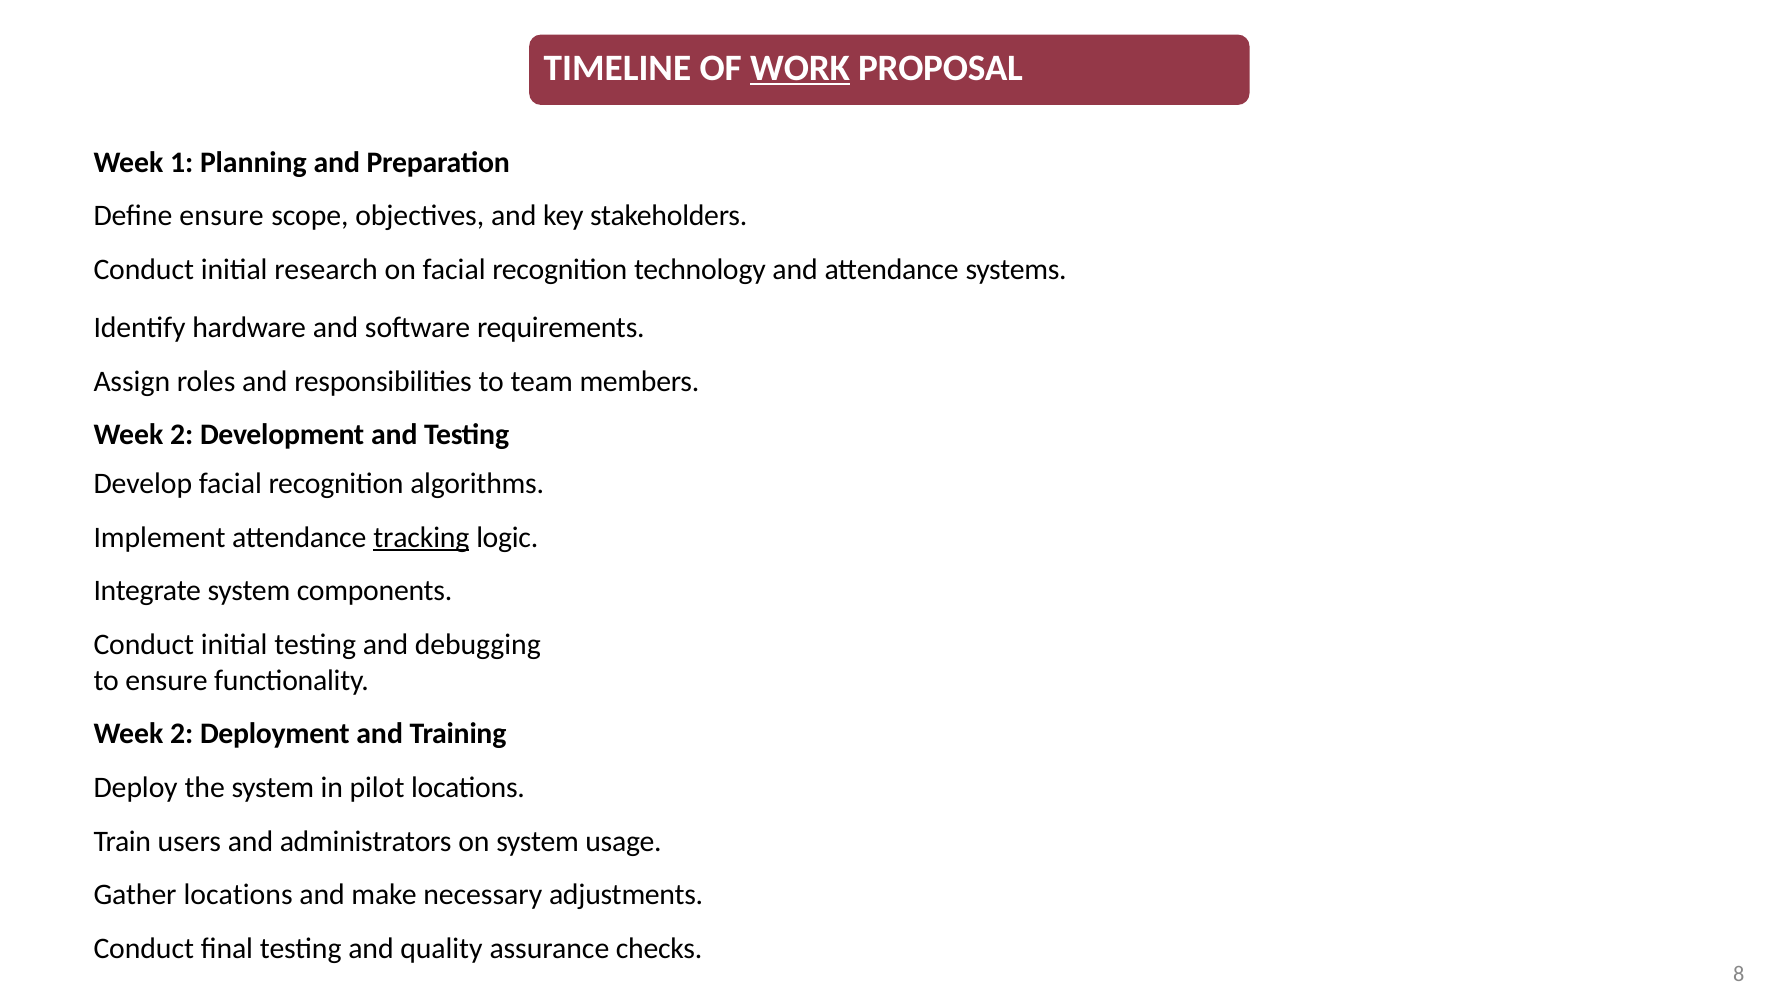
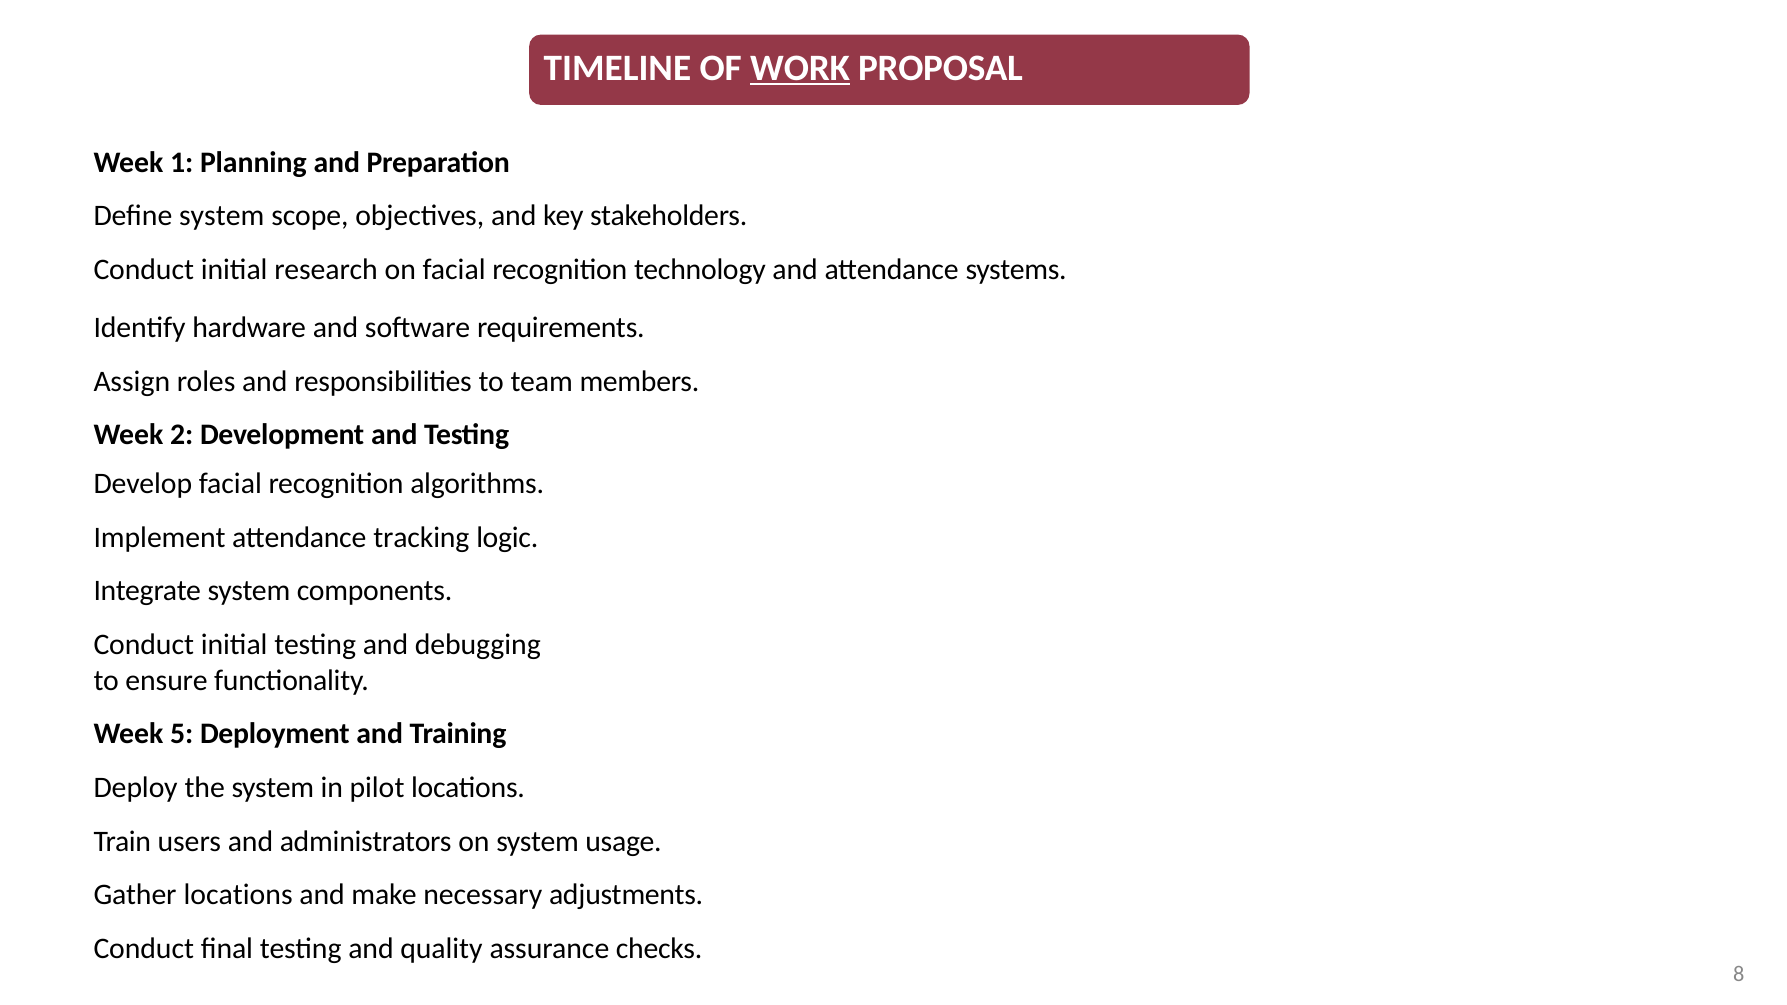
Define ensure: ensure -> system
tracking underline: present -> none
2 at (182, 734): 2 -> 5
